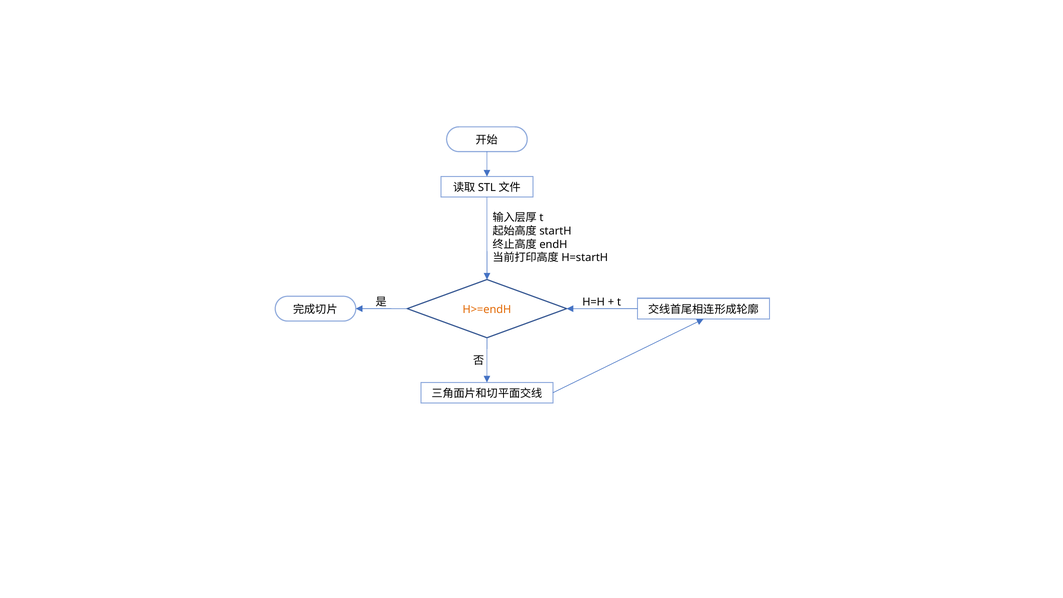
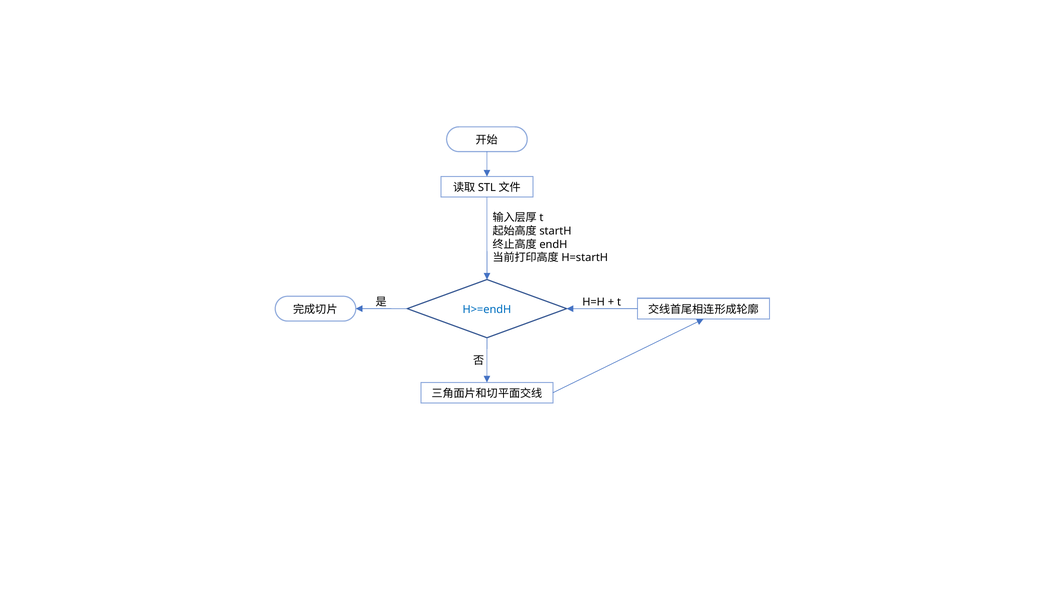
H>=endH colour: orange -> blue
